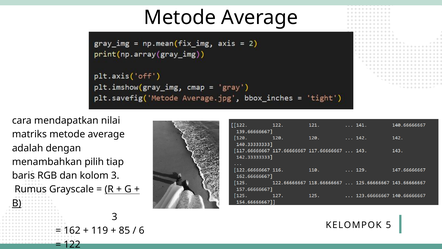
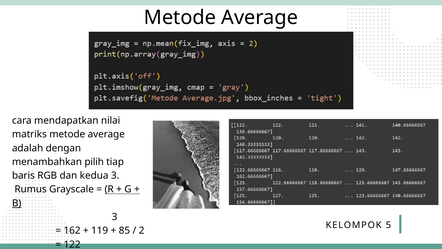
kolom: kolom -> kedua
6: 6 -> 2
